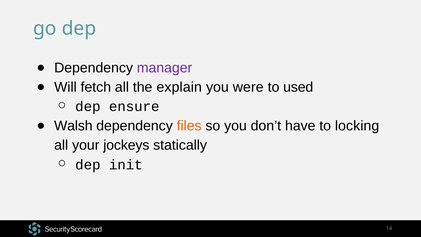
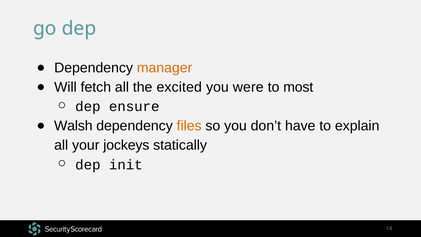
manager colour: purple -> orange
explain: explain -> excited
used: used -> most
locking: locking -> explain
